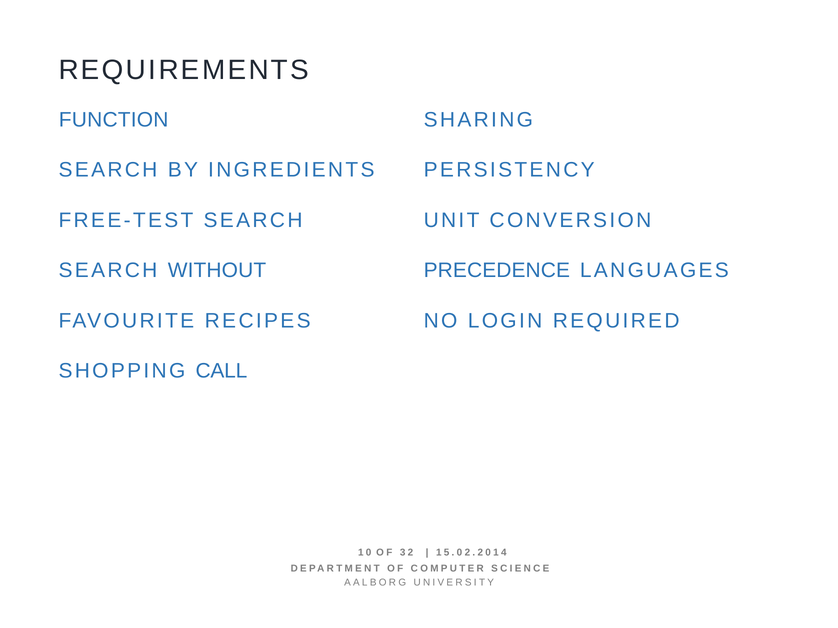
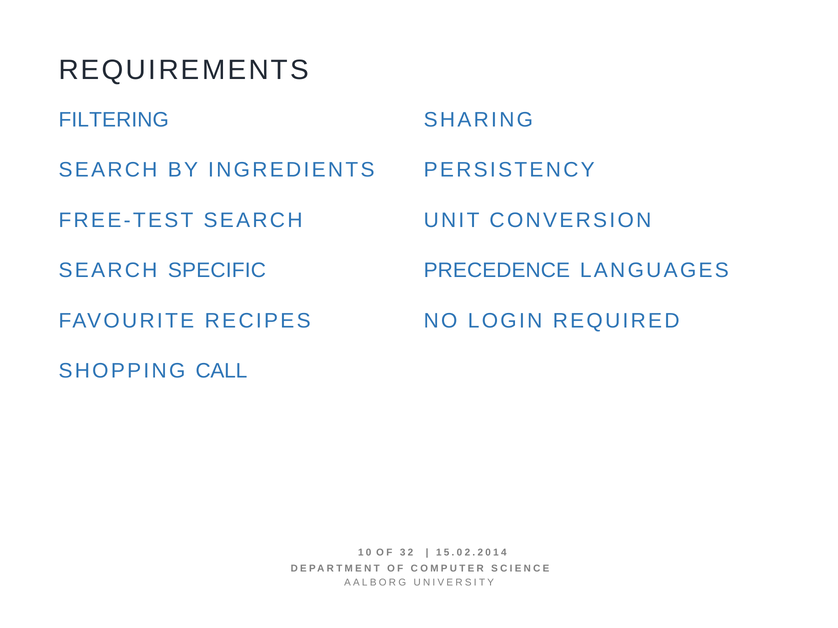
FUNCTION: FUNCTION -> FILTERING
WITHOUT: WITHOUT -> SPECIFIC
